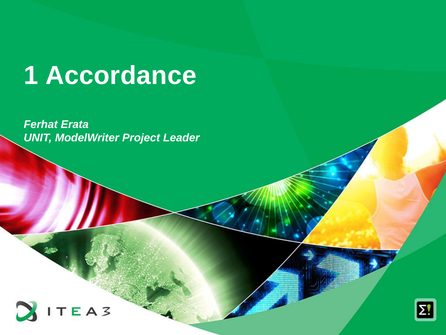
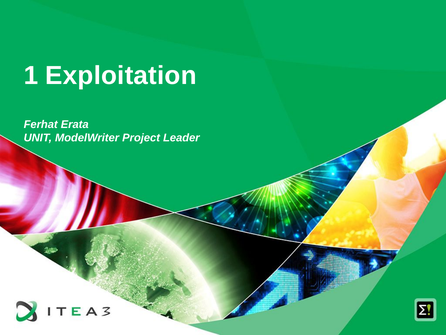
Accordance: Accordance -> Exploitation
